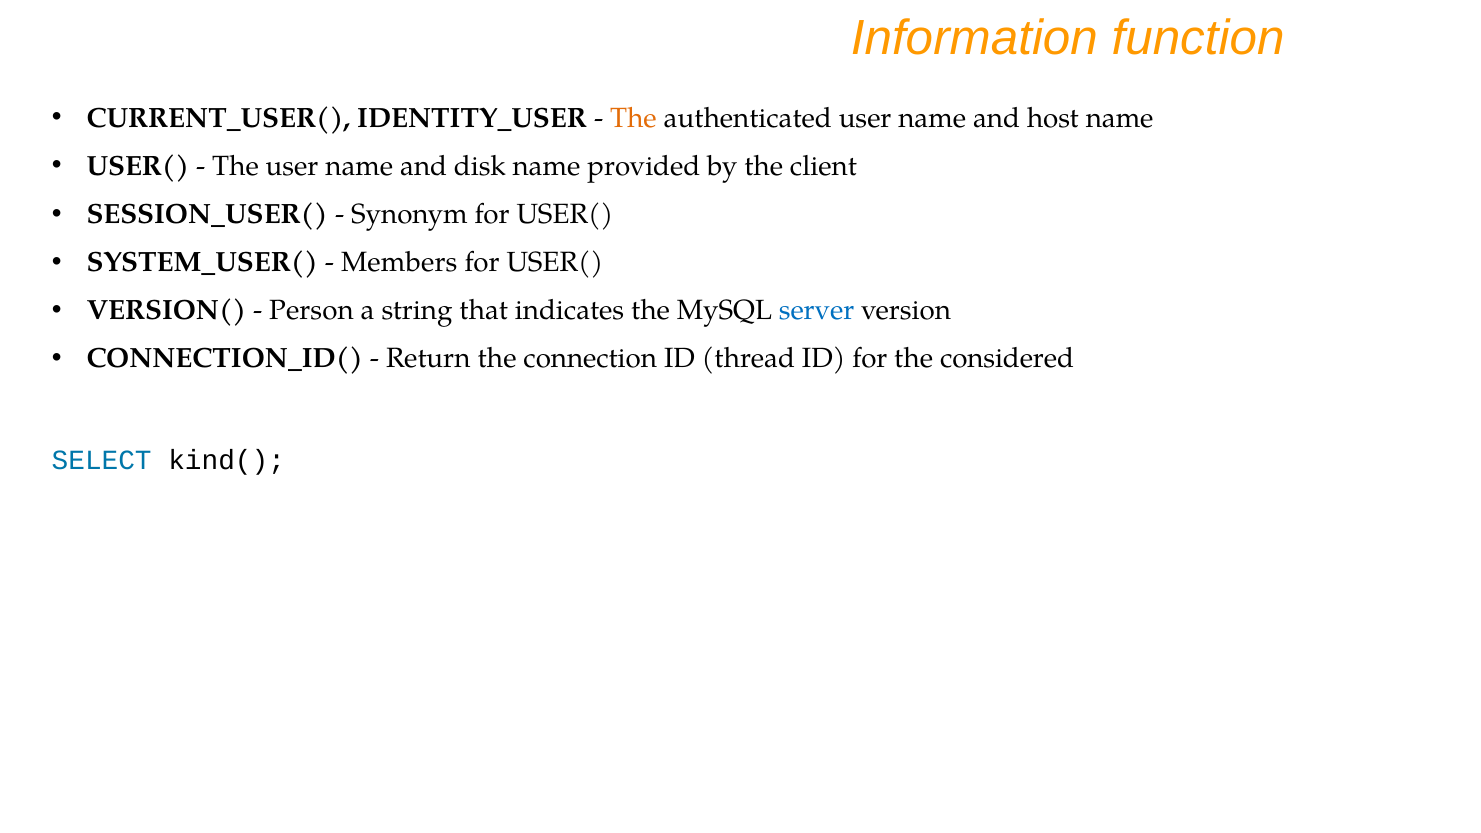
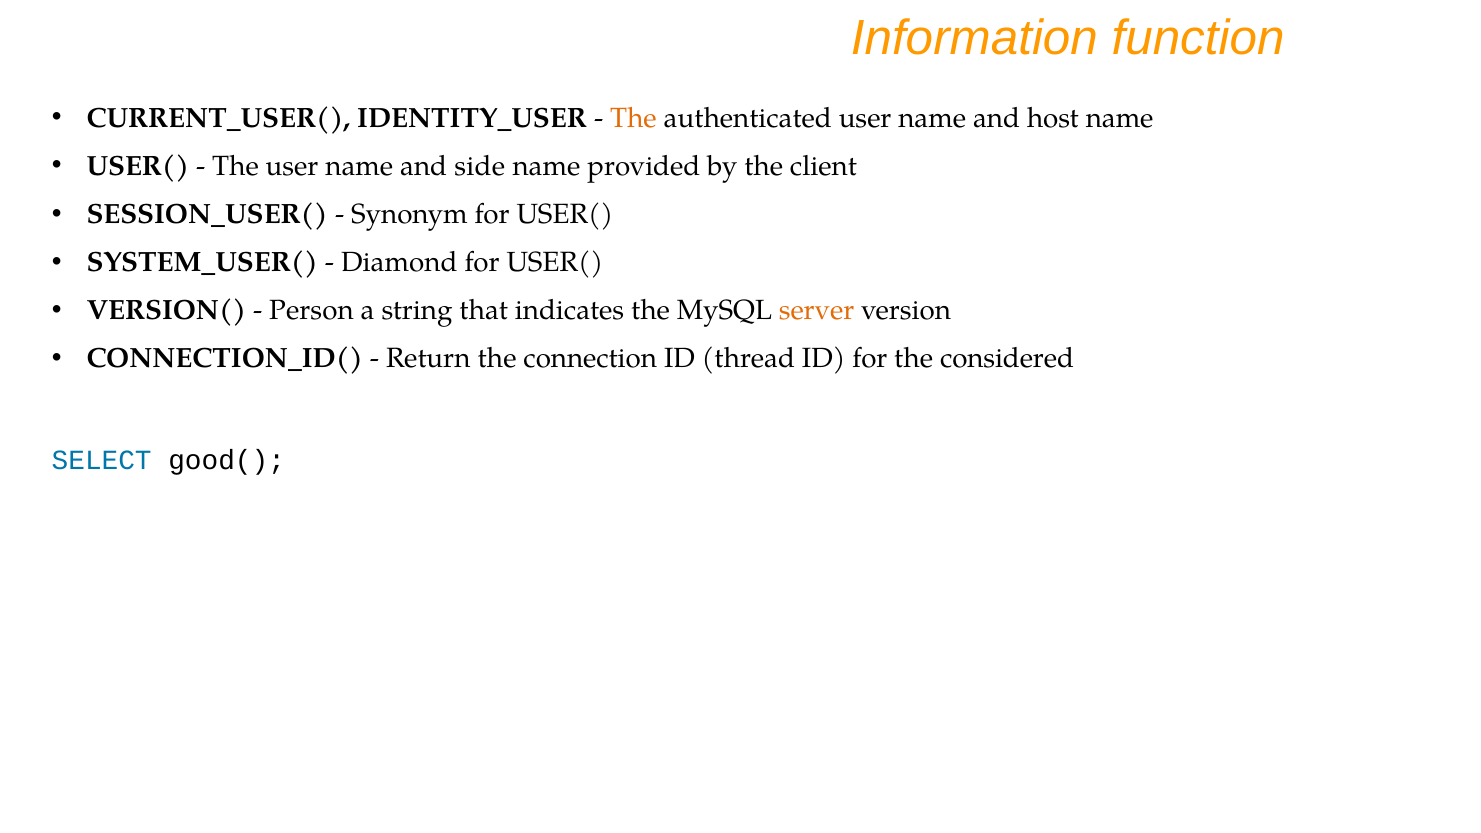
disk: disk -> side
Members: Members -> Diamond
server colour: blue -> orange
kind(: kind( -> good(
